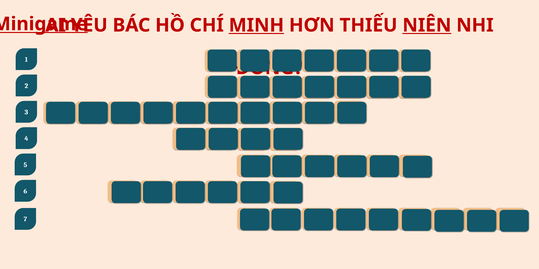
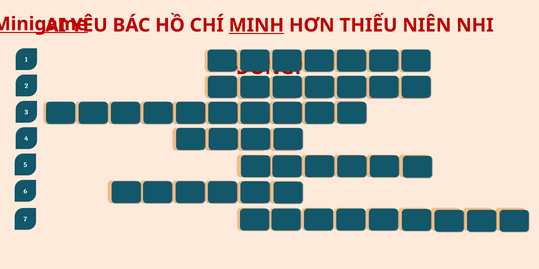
NIÊN underline: present -> none
